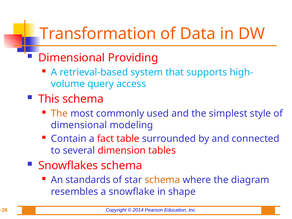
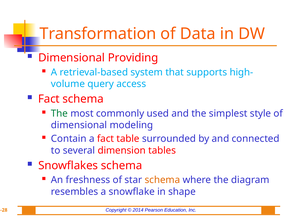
This at (49, 99): This -> Fact
The at (59, 113) colour: orange -> green
standards: standards -> freshness
